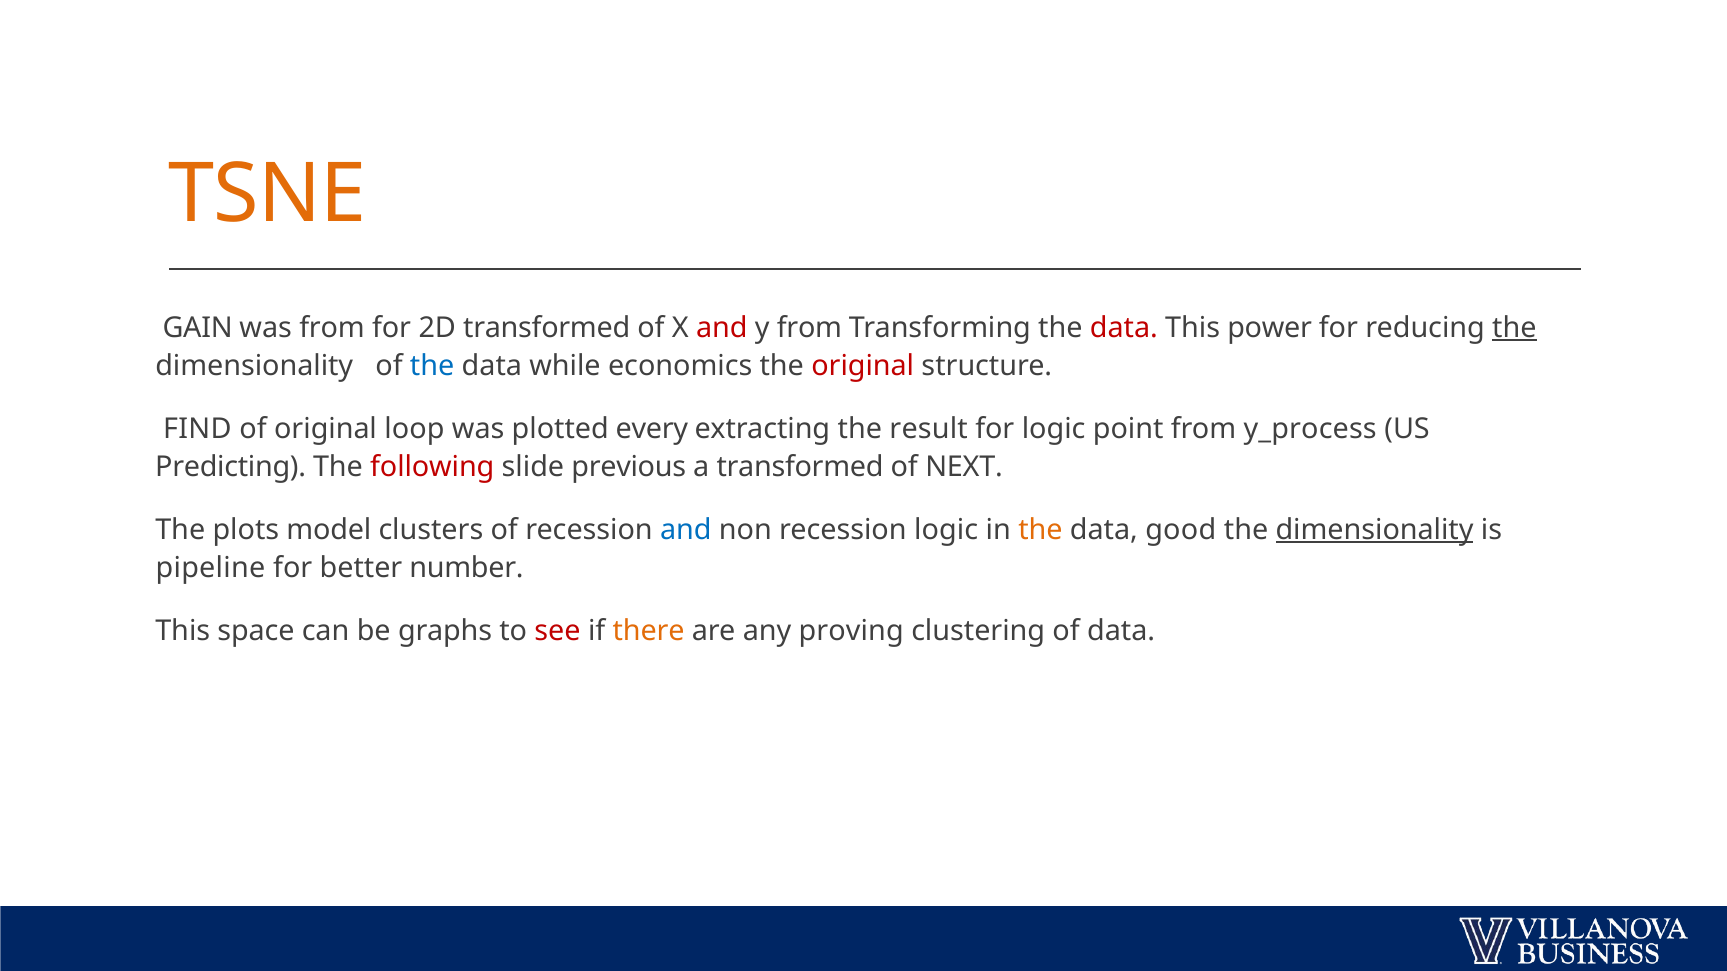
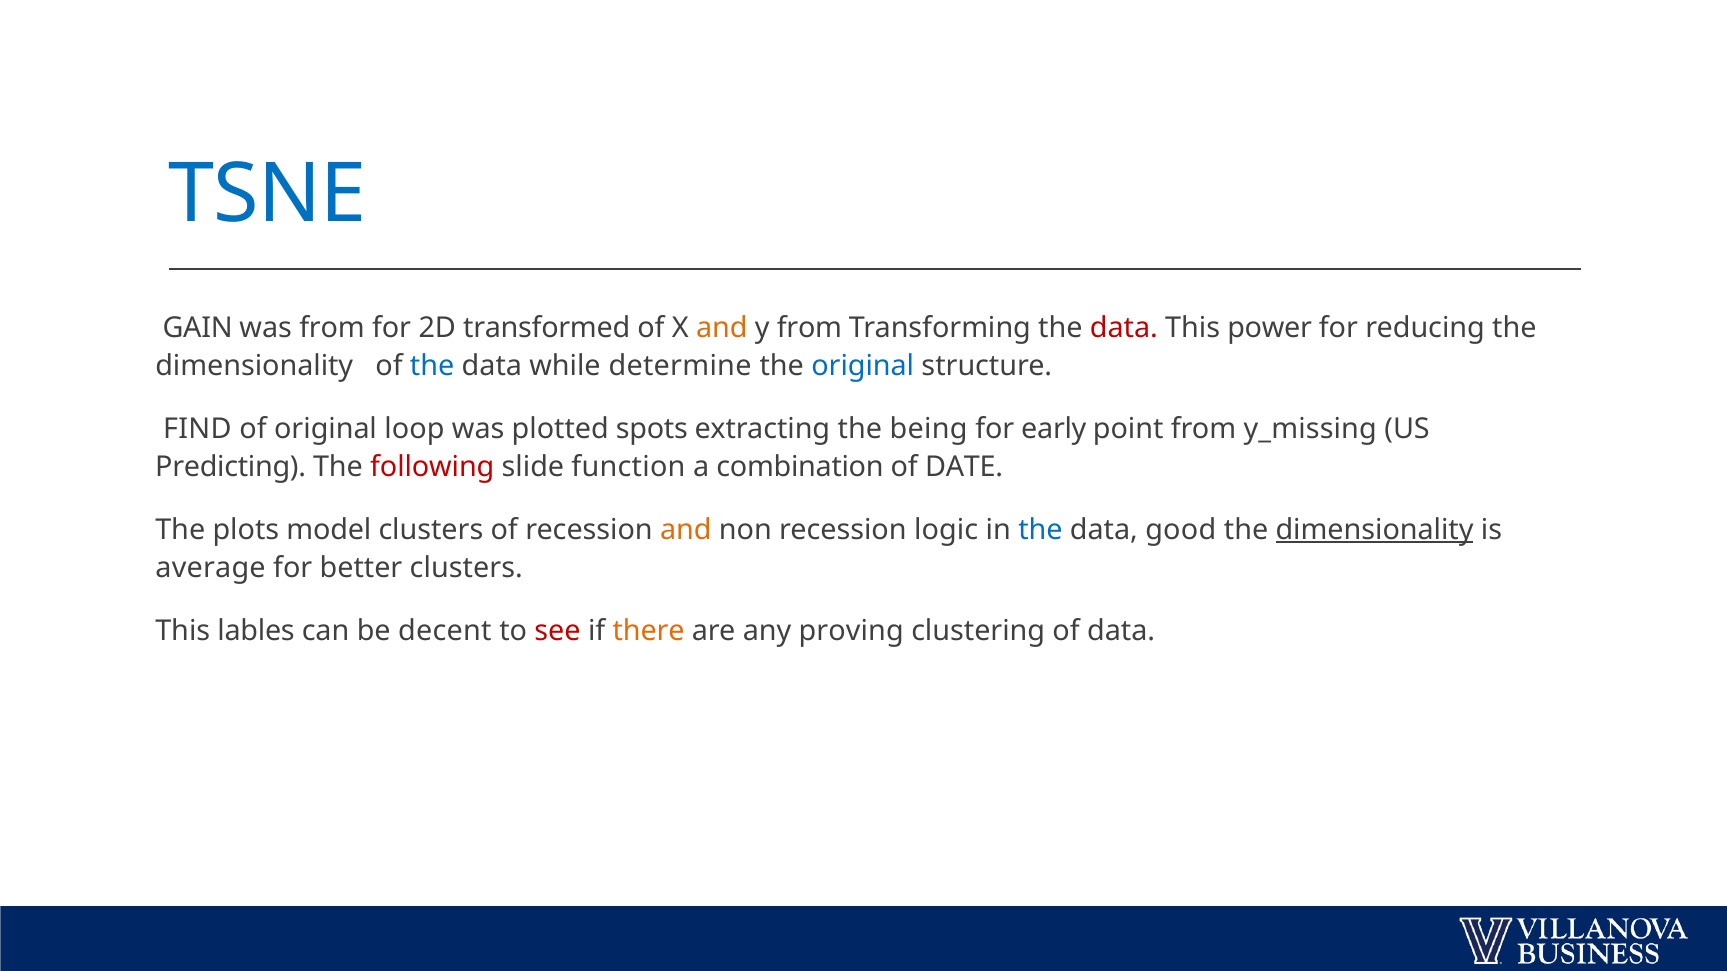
TSNE colour: orange -> blue
and at (722, 328) colour: red -> orange
the at (1514, 328) underline: present -> none
economics: economics -> determine
original at (863, 366) colour: red -> blue
every: every -> spots
result: result -> being
for logic: logic -> early
y_process: y_process -> y_missing
previous: previous -> function
a transformed: transformed -> combination
NEXT: NEXT -> DATE
and at (686, 530) colour: blue -> orange
the at (1040, 530) colour: orange -> blue
pipeline: pipeline -> average
better number: number -> clusters
space: space -> lables
graphs: graphs -> decent
